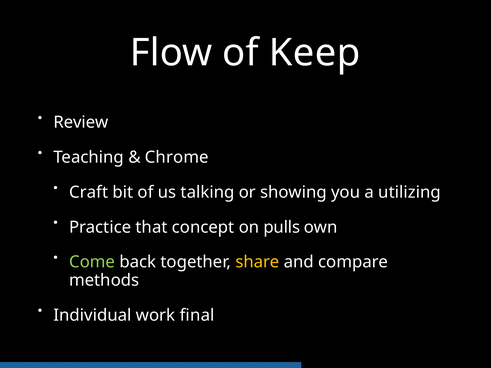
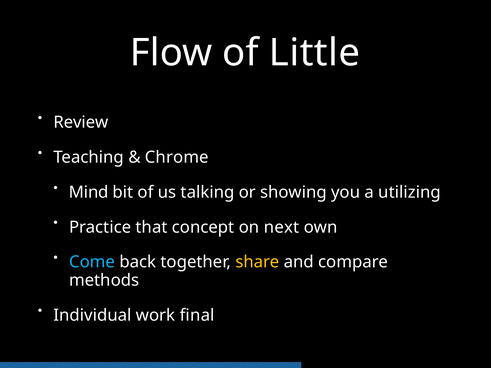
Keep: Keep -> Little
Craft: Craft -> Mind
pulls: pulls -> next
Come colour: light green -> light blue
